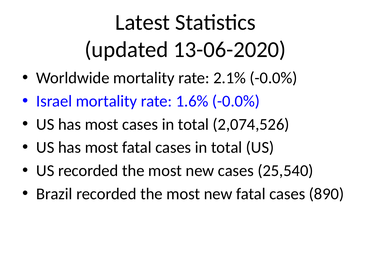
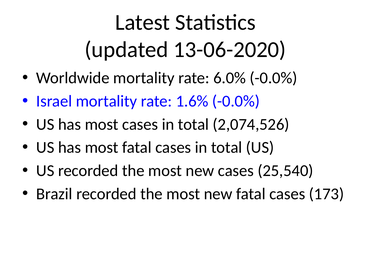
2.1%: 2.1% -> 6.0%
890: 890 -> 173
